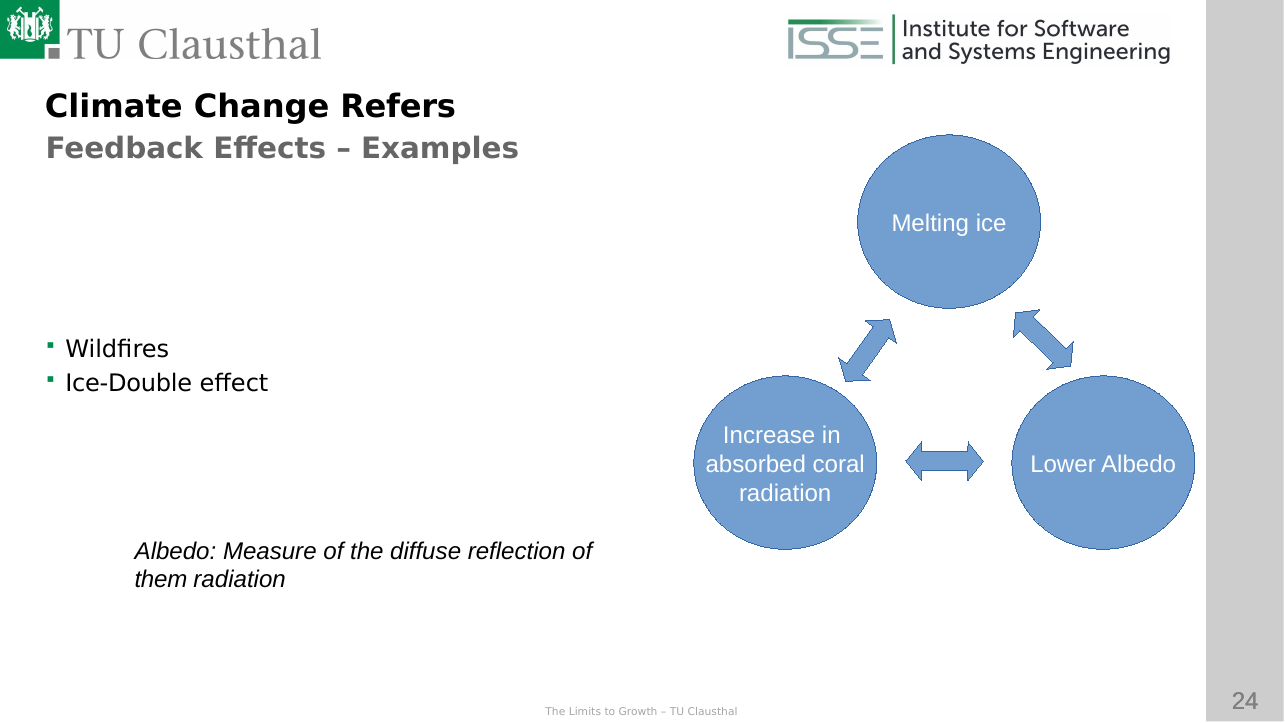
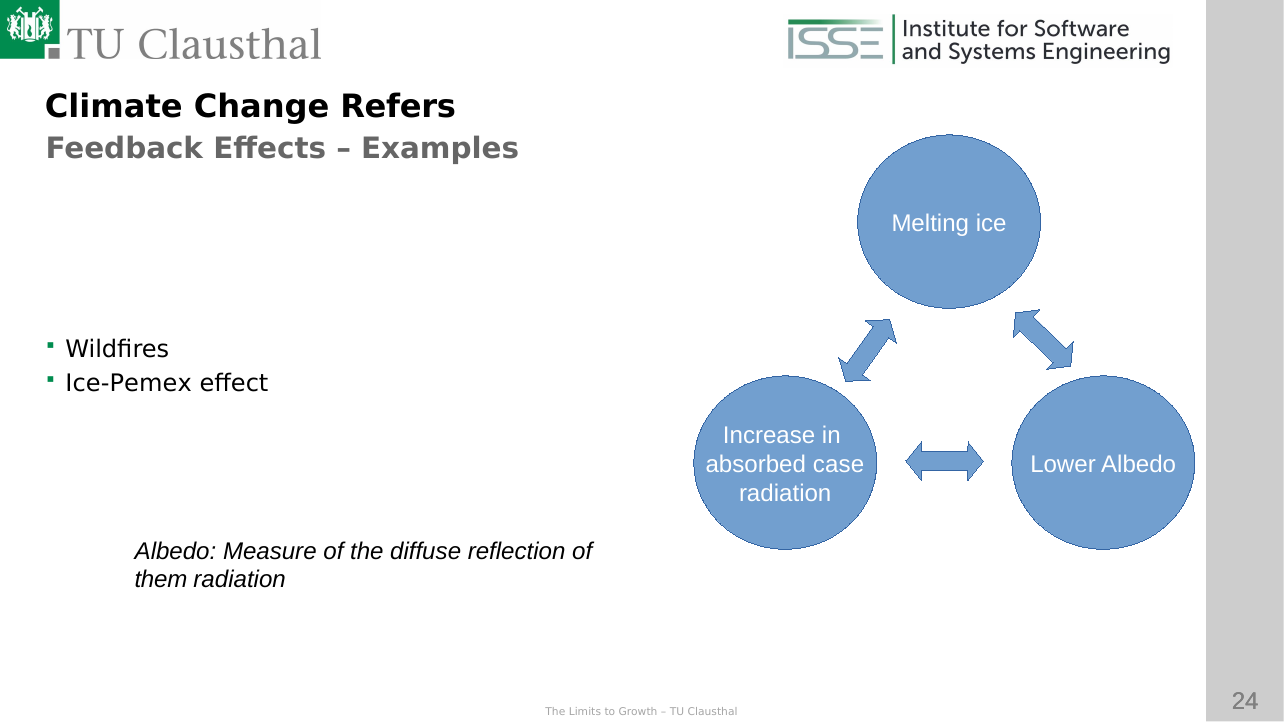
Ice-Double: Ice-Double -> Ice-Pemex
coral: coral -> case
